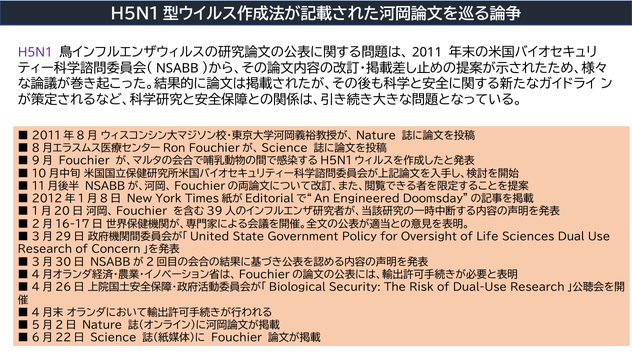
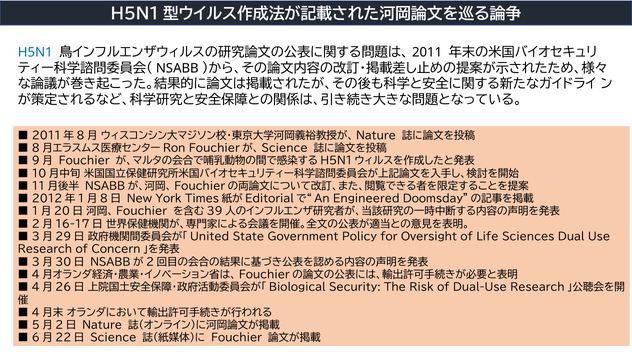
H5N1 colour: purple -> blue
